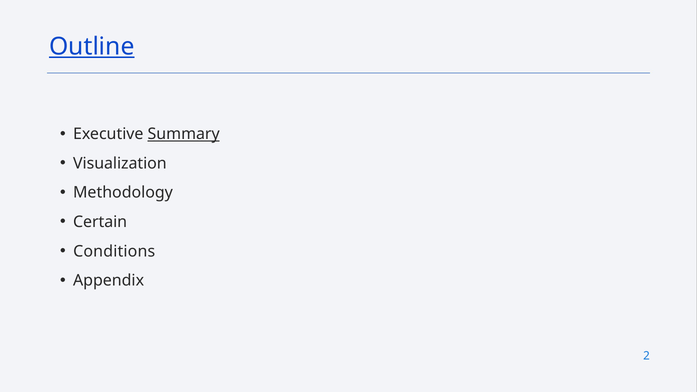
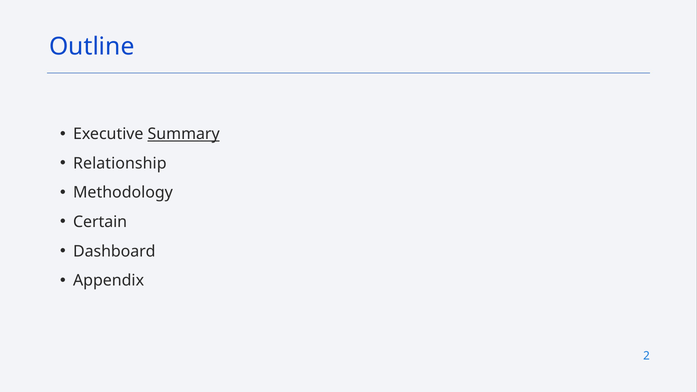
Outline underline: present -> none
Visualization: Visualization -> Relationship
Conditions: Conditions -> Dashboard
